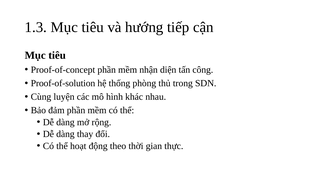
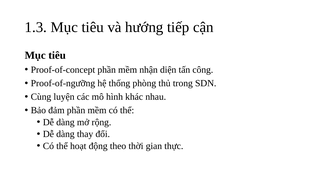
Proof-of-solution: Proof-of-solution -> Proof-of-ngưỡng
